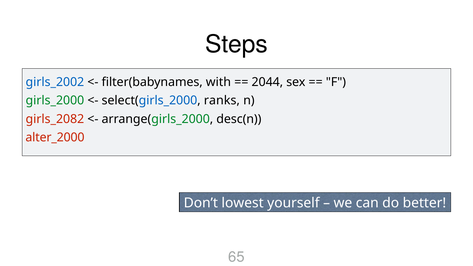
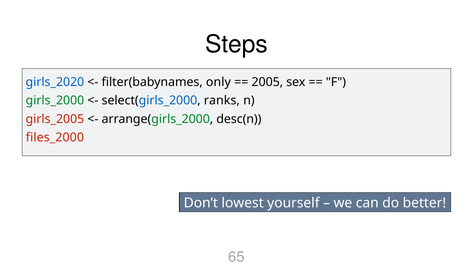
girls_2002: girls_2002 -> girls_2020
with: with -> only
2044: 2044 -> 2005
girls_2082: girls_2082 -> girls_2005
alter_2000: alter_2000 -> files_2000
